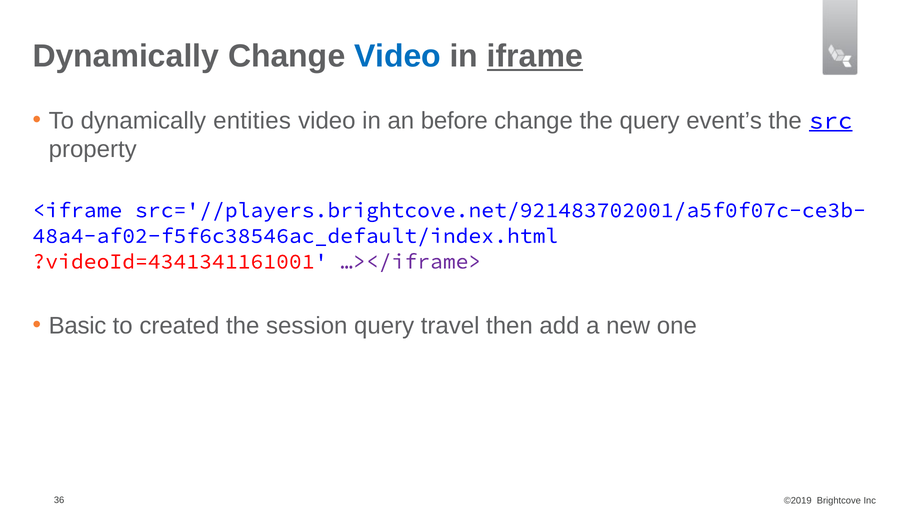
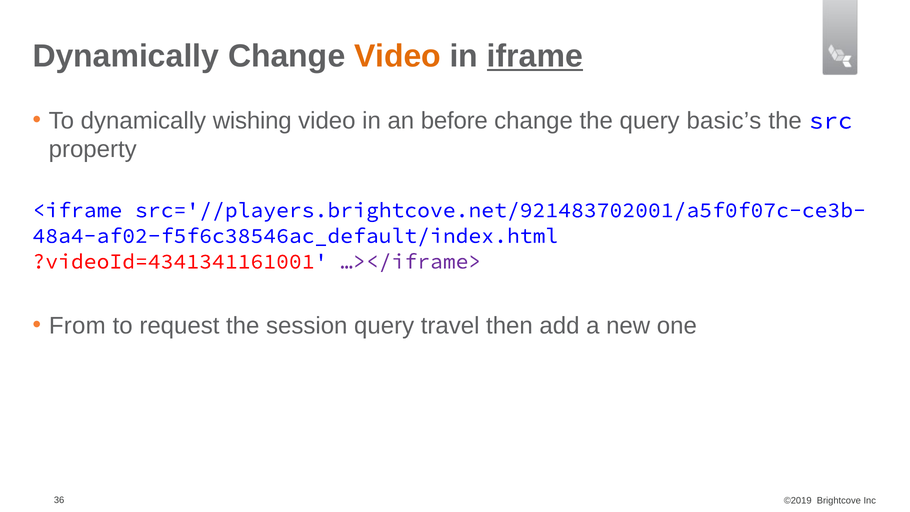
Video at (398, 56) colour: blue -> orange
entities: entities -> wishing
event’s: event’s -> basic’s
src underline: present -> none
Basic: Basic -> From
created: created -> request
